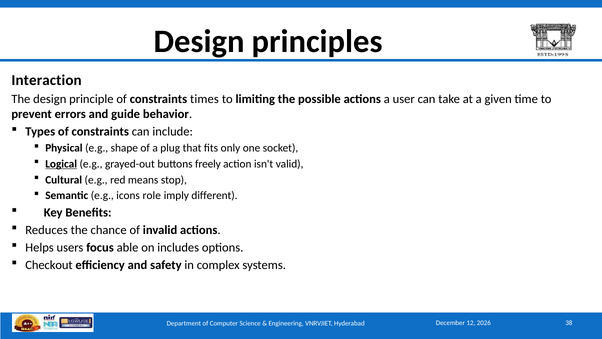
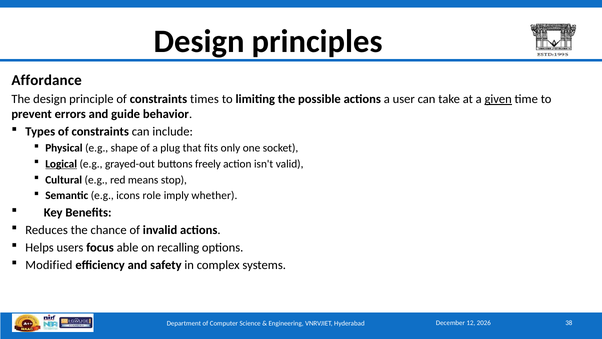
Interaction: Interaction -> Affordance
given underline: none -> present
different: different -> whether
includes: includes -> recalling
Checkout: Checkout -> Modified
